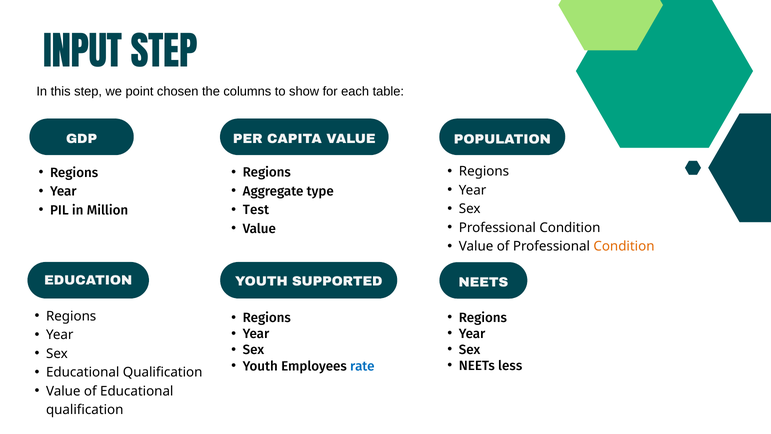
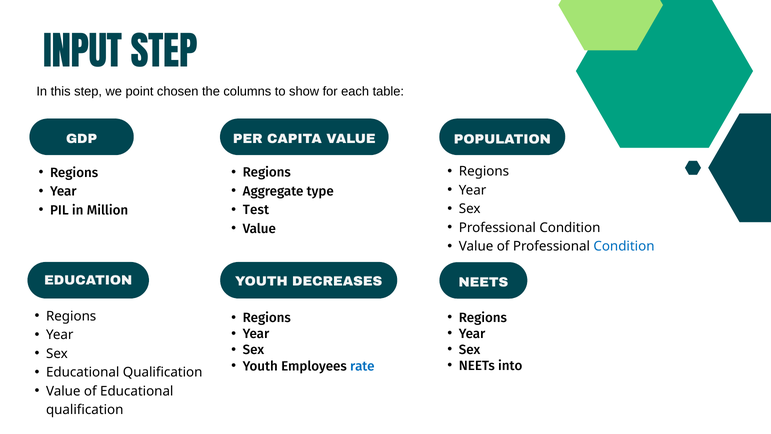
Condition at (624, 246) colour: orange -> blue
SUPPORTED: SUPPORTED -> DECREASES
less: less -> into
